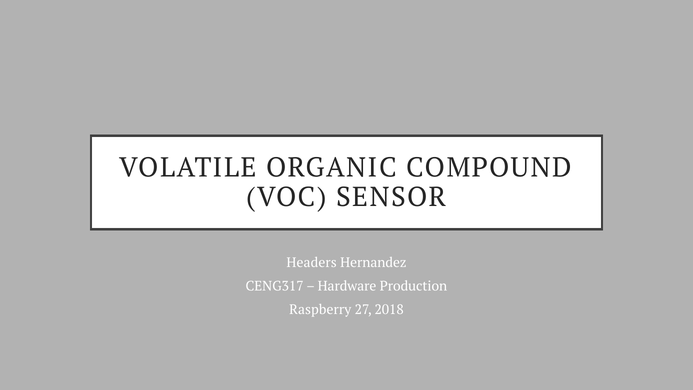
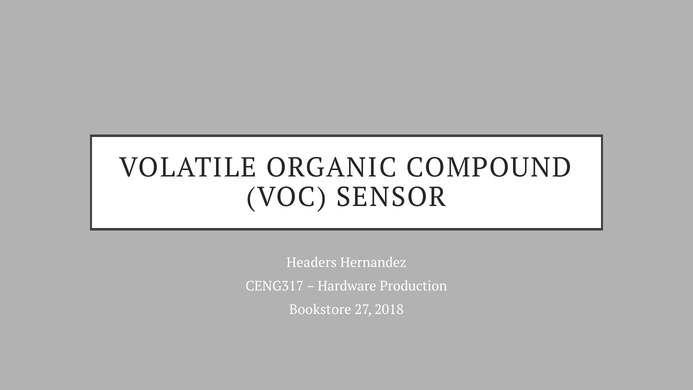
Raspberry: Raspberry -> Bookstore
